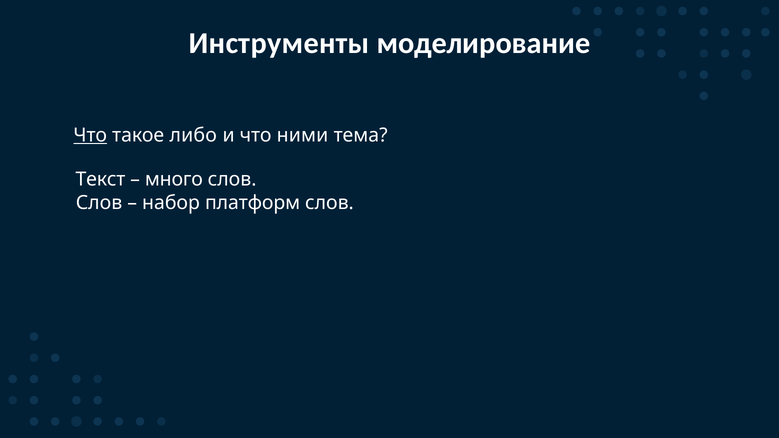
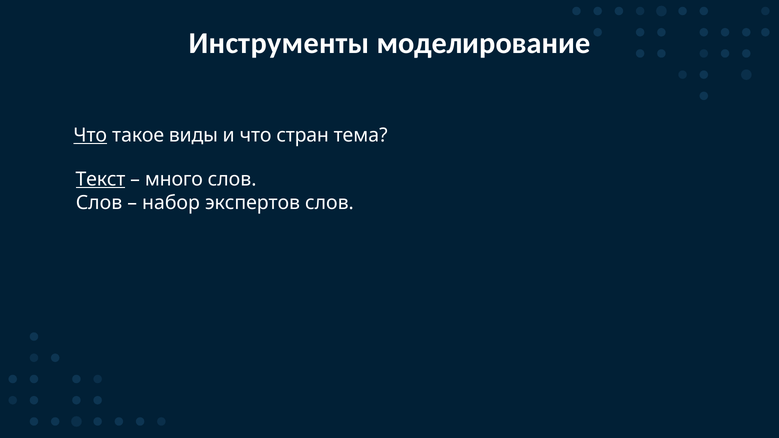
либо: либо -> виды
ними: ними -> стран
Текст underline: none -> present
платформ: платформ -> экспертов
